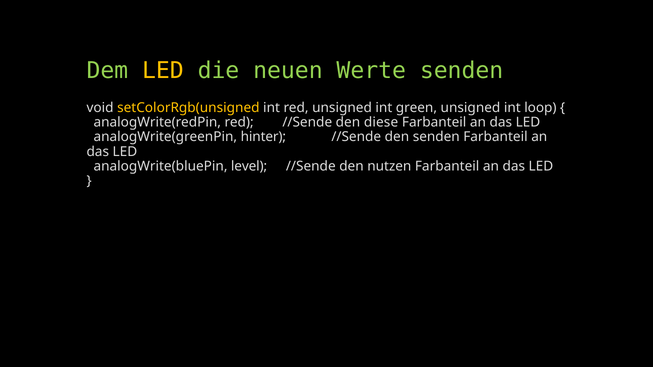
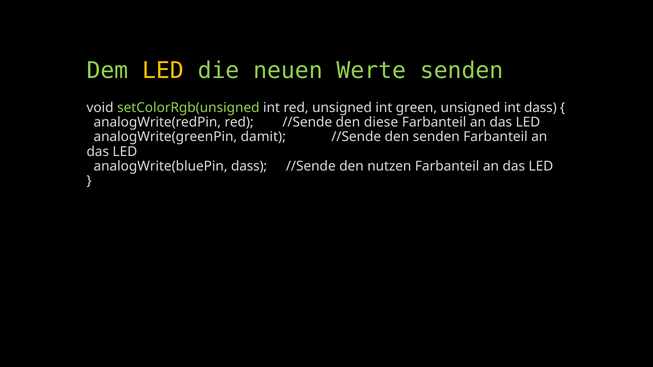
setColorRgb(unsigned colour: yellow -> light green
int loop: loop -> dass
hinter: hinter -> damit
analogWrite(bluePin level: level -> dass
